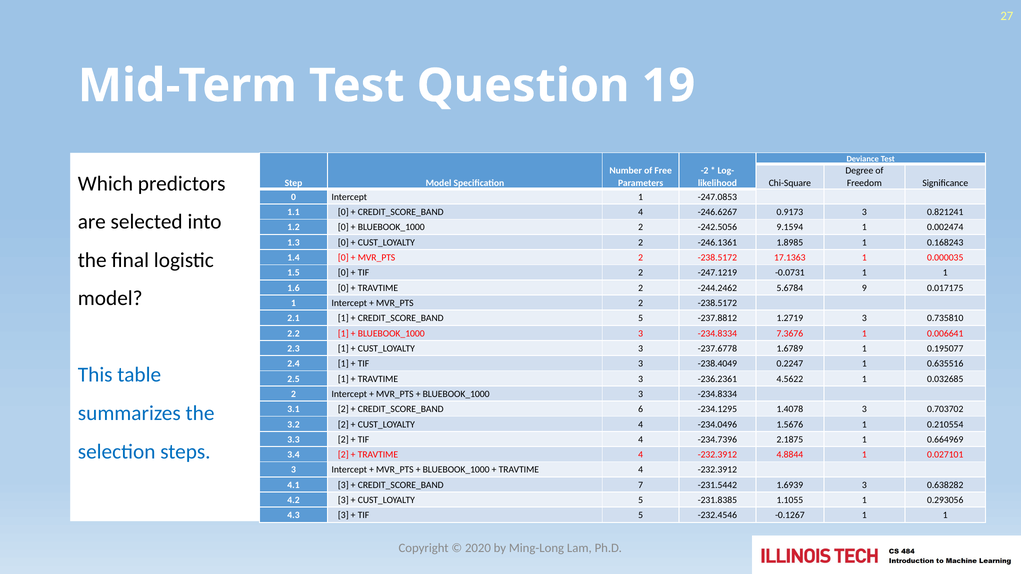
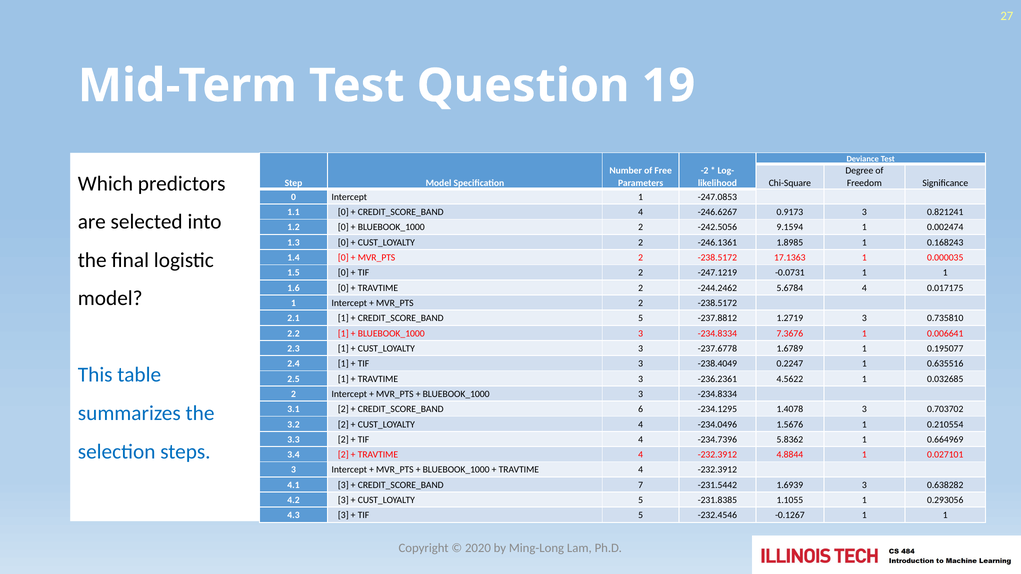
5.6784 9: 9 -> 4
2.1875: 2.1875 -> 5.8362
